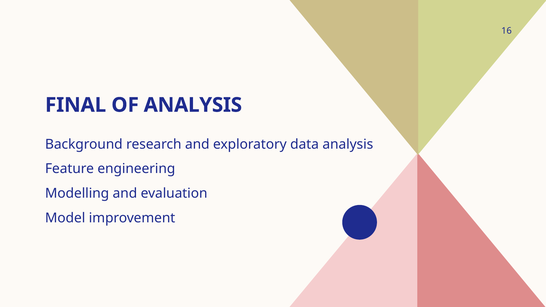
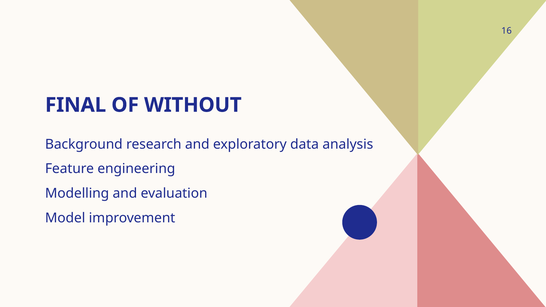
OF ANALYSIS: ANALYSIS -> WITHOUT
